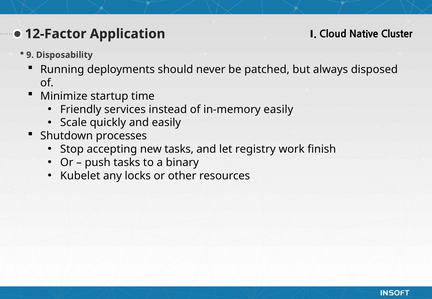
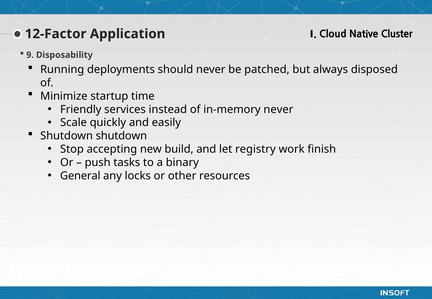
in-memory easily: easily -> never
Shutdown processes: processes -> shutdown
new tasks: tasks -> build
Kubelet: Kubelet -> General
